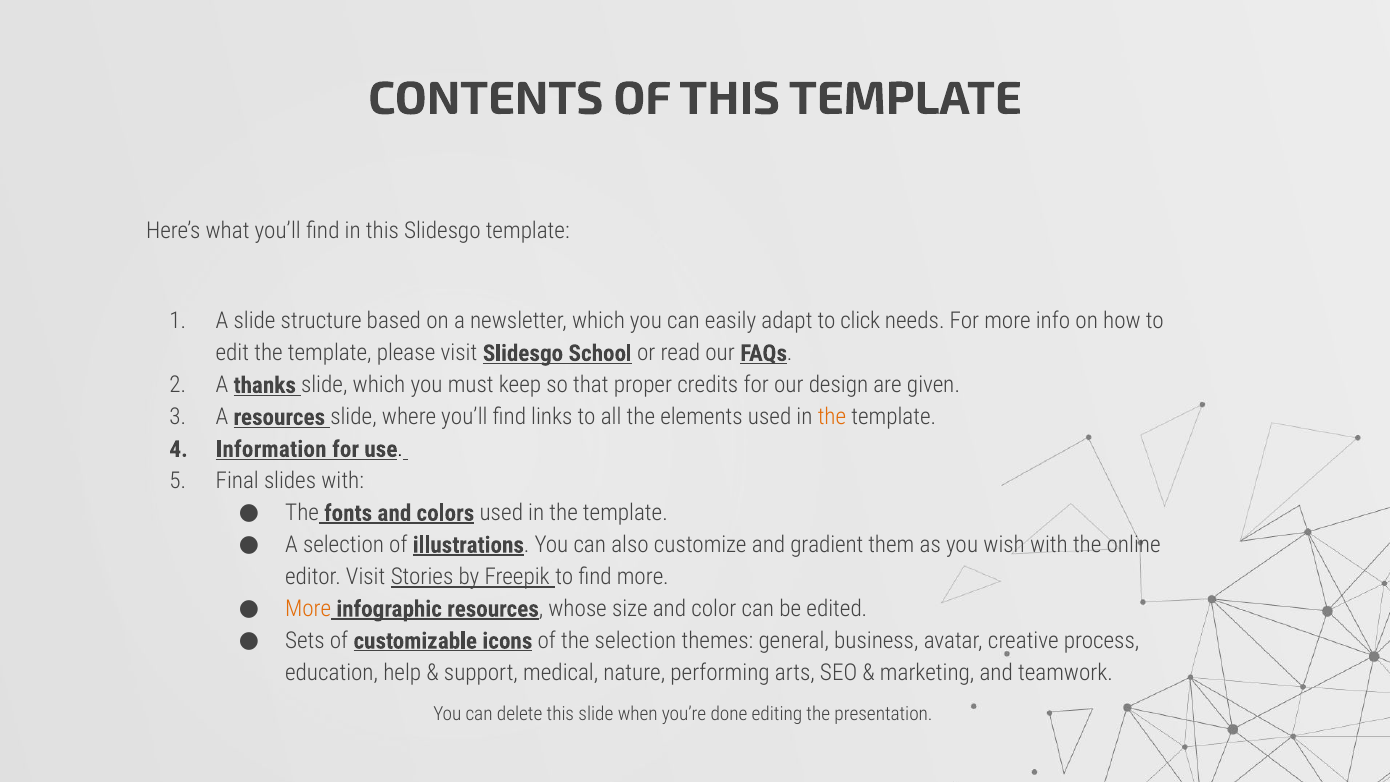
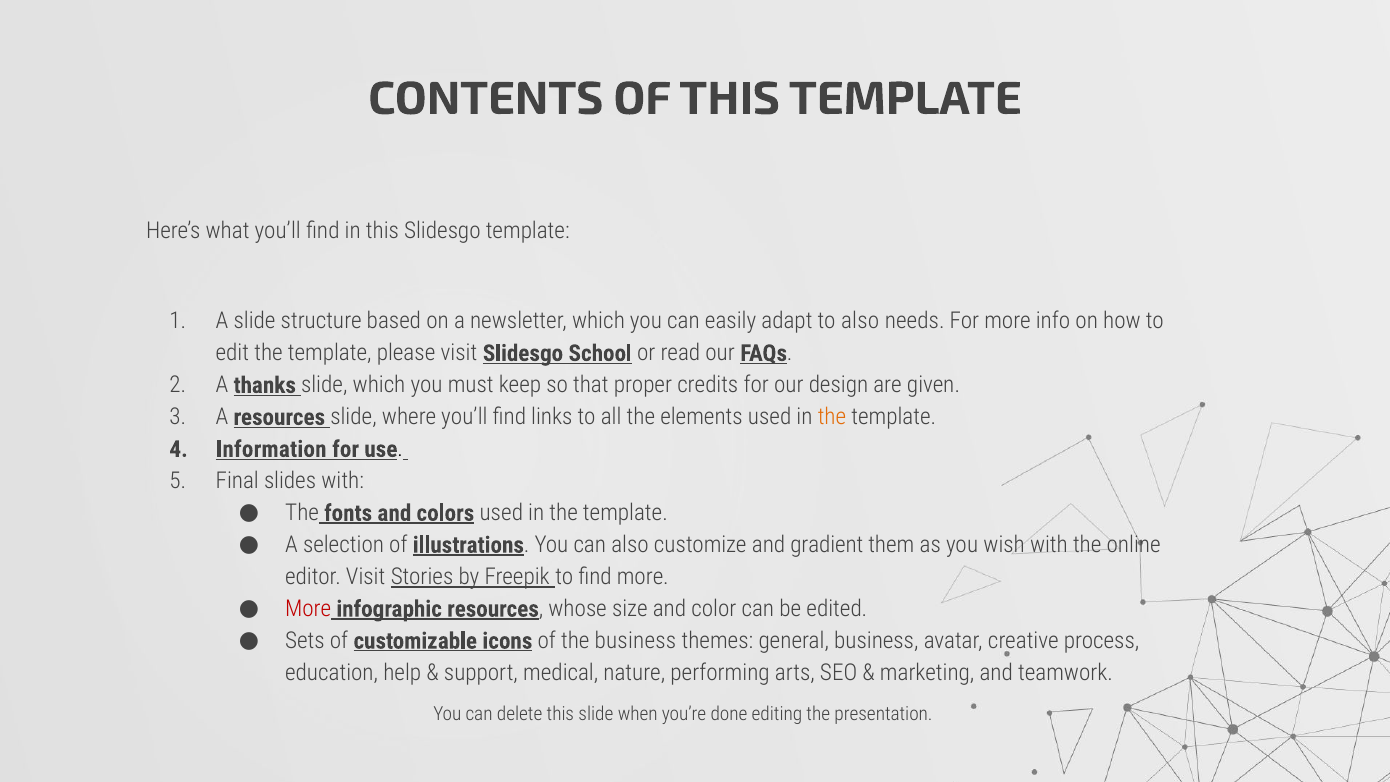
to click: click -> also
More at (308, 609) colour: orange -> red
the selection: selection -> business
